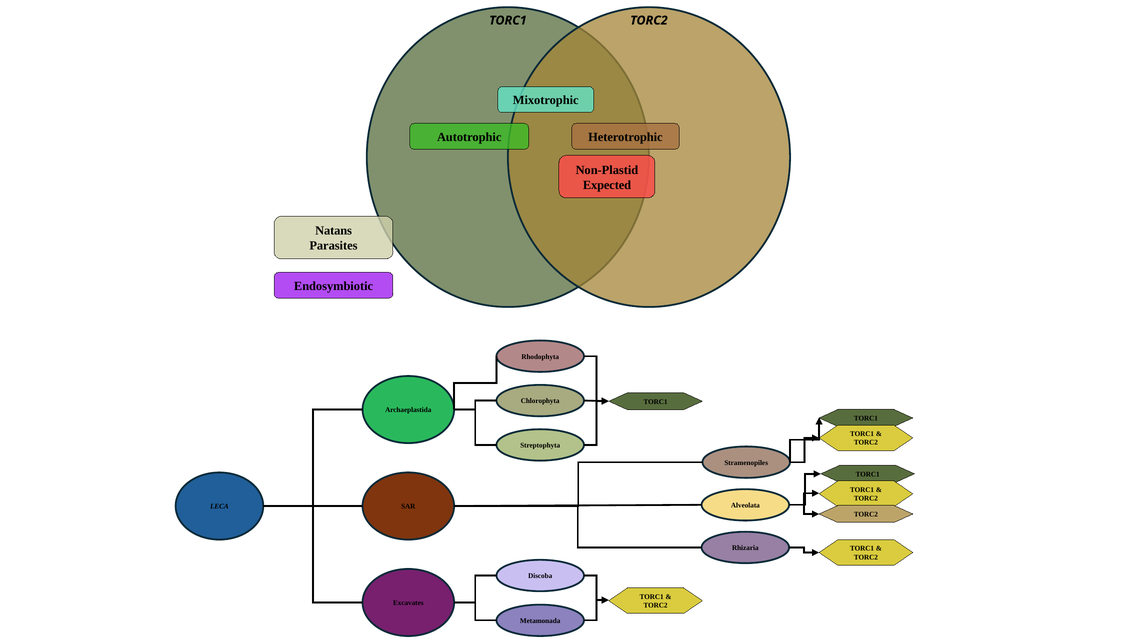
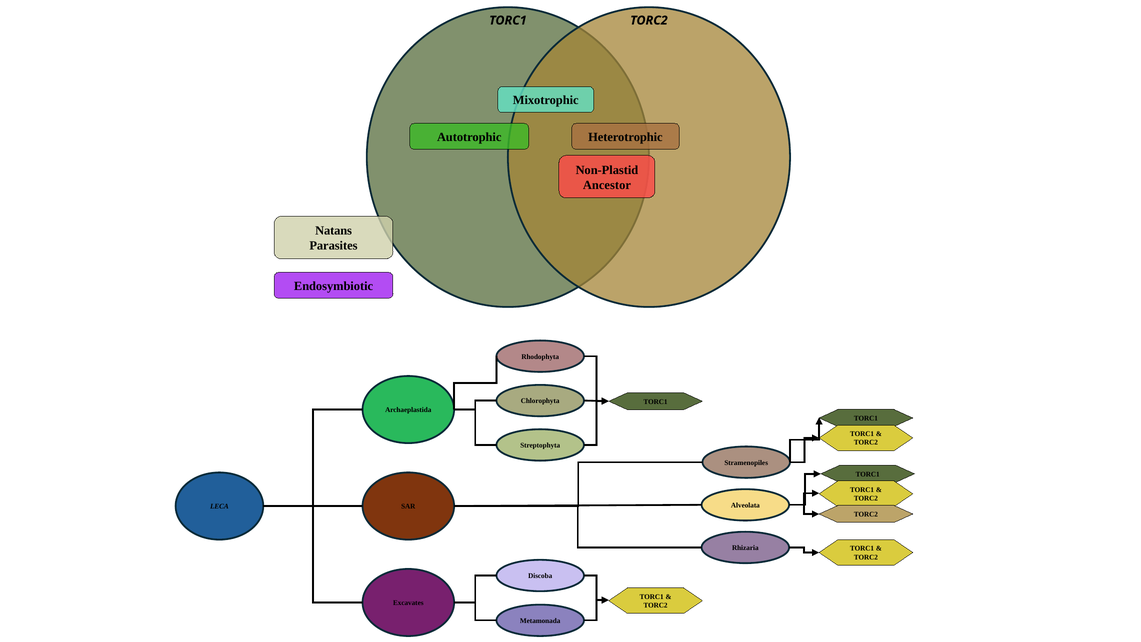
Expected: Expected -> Ancestor
